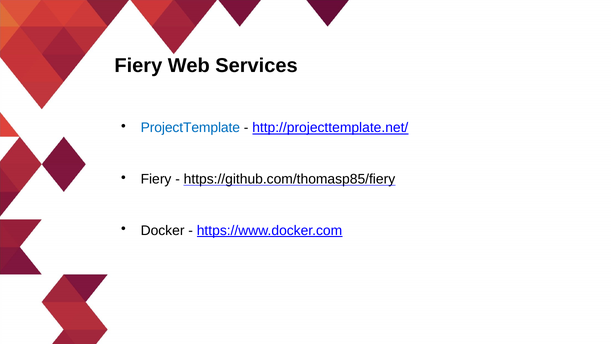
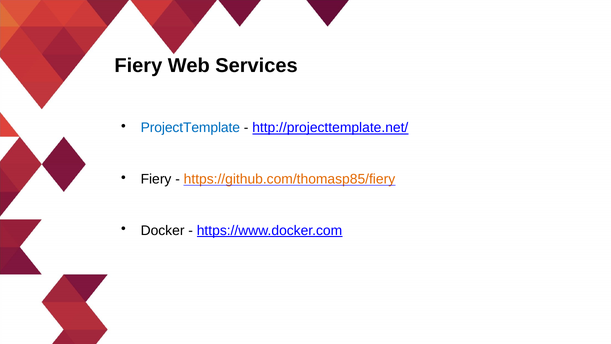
https://github.com/thomasp85/fiery colour: black -> orange
